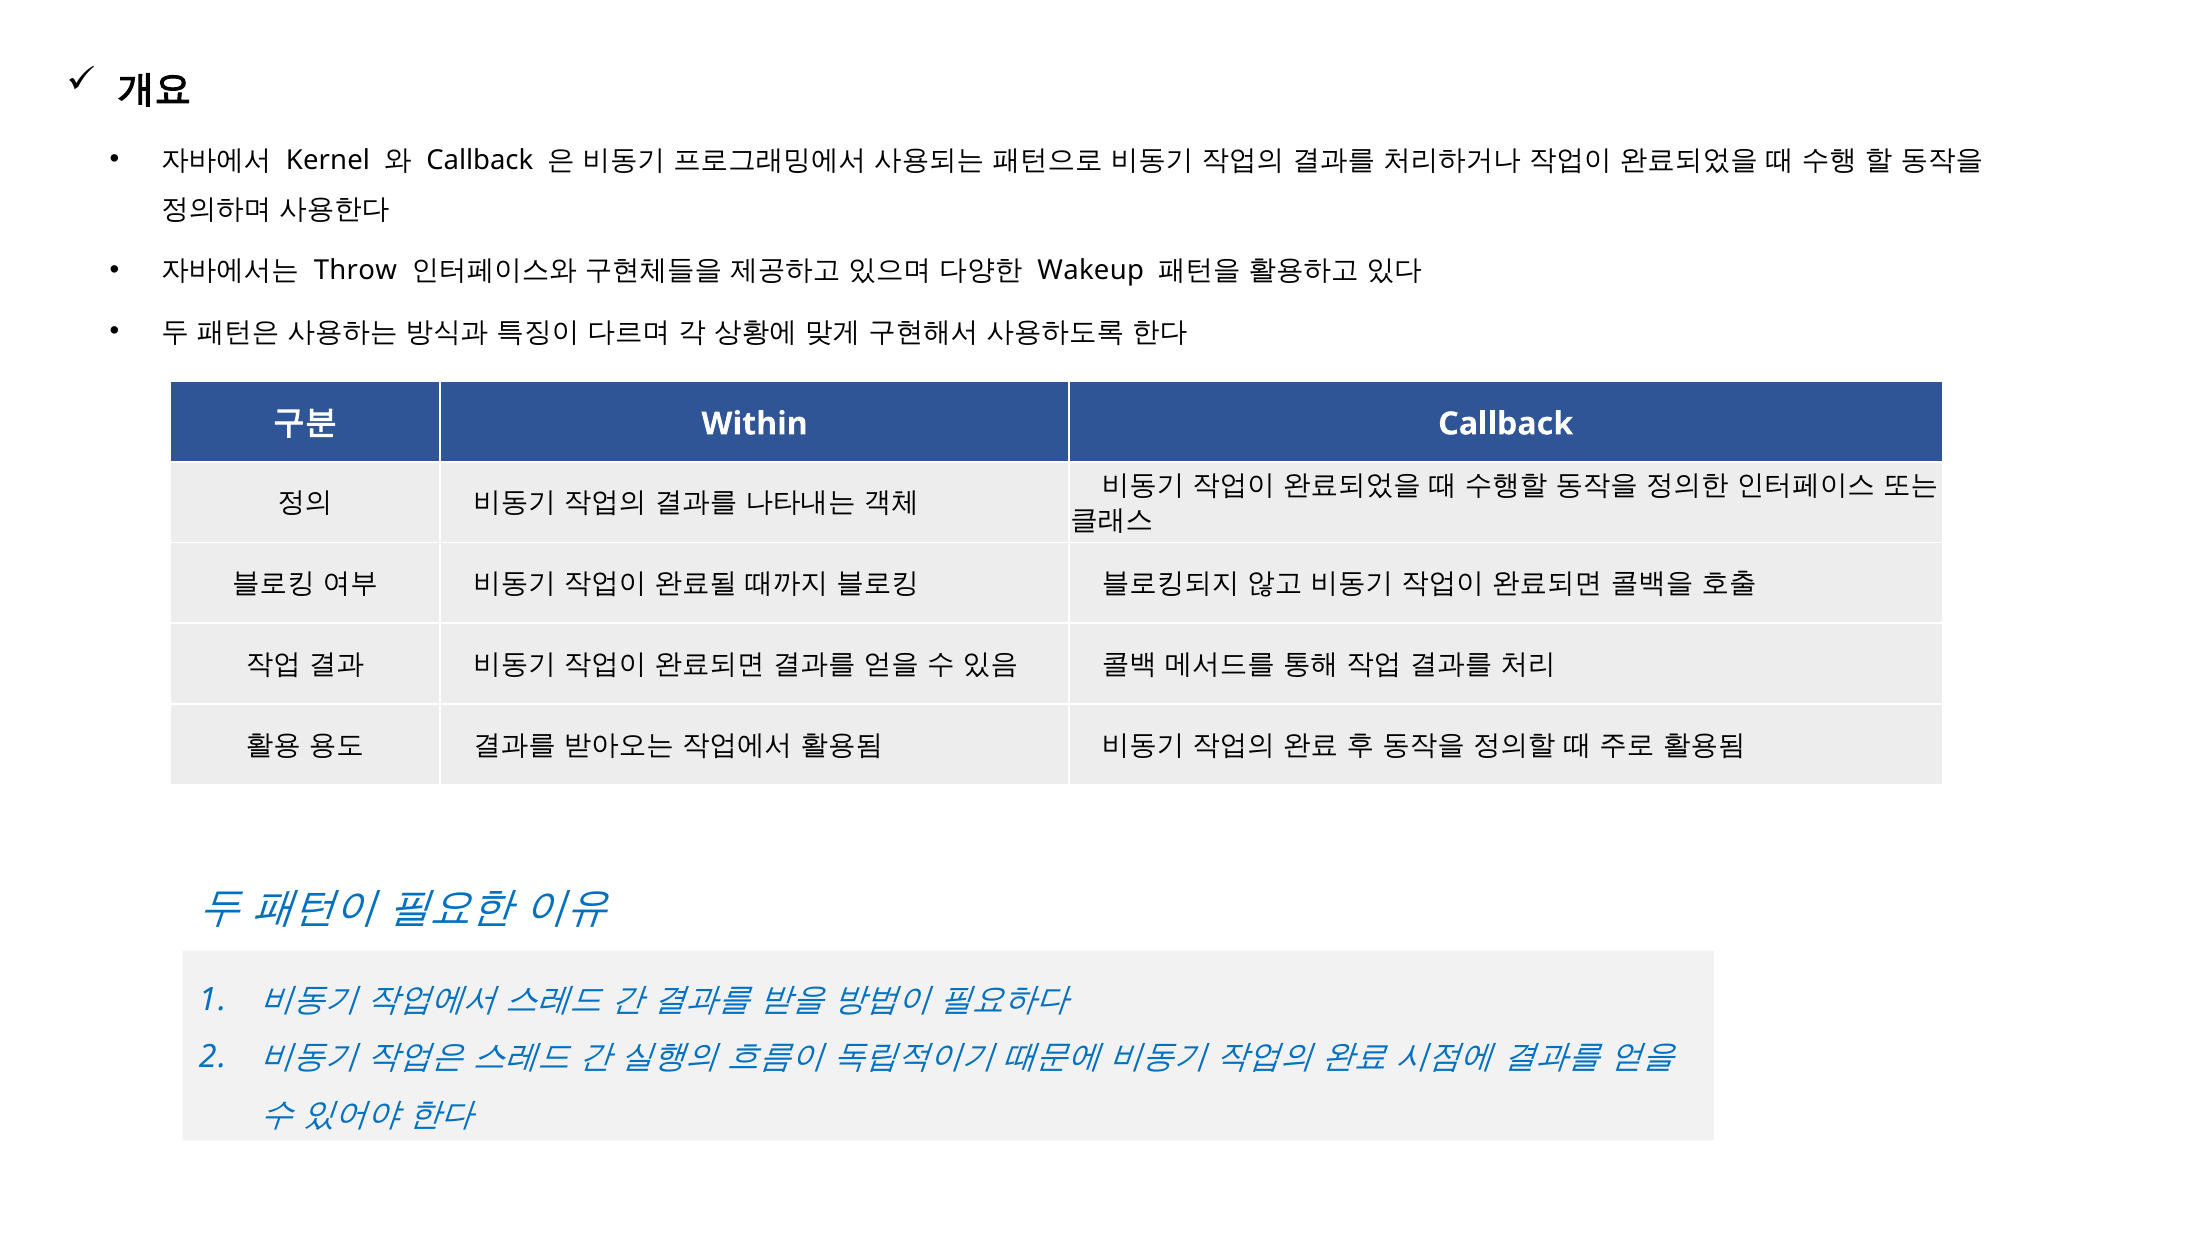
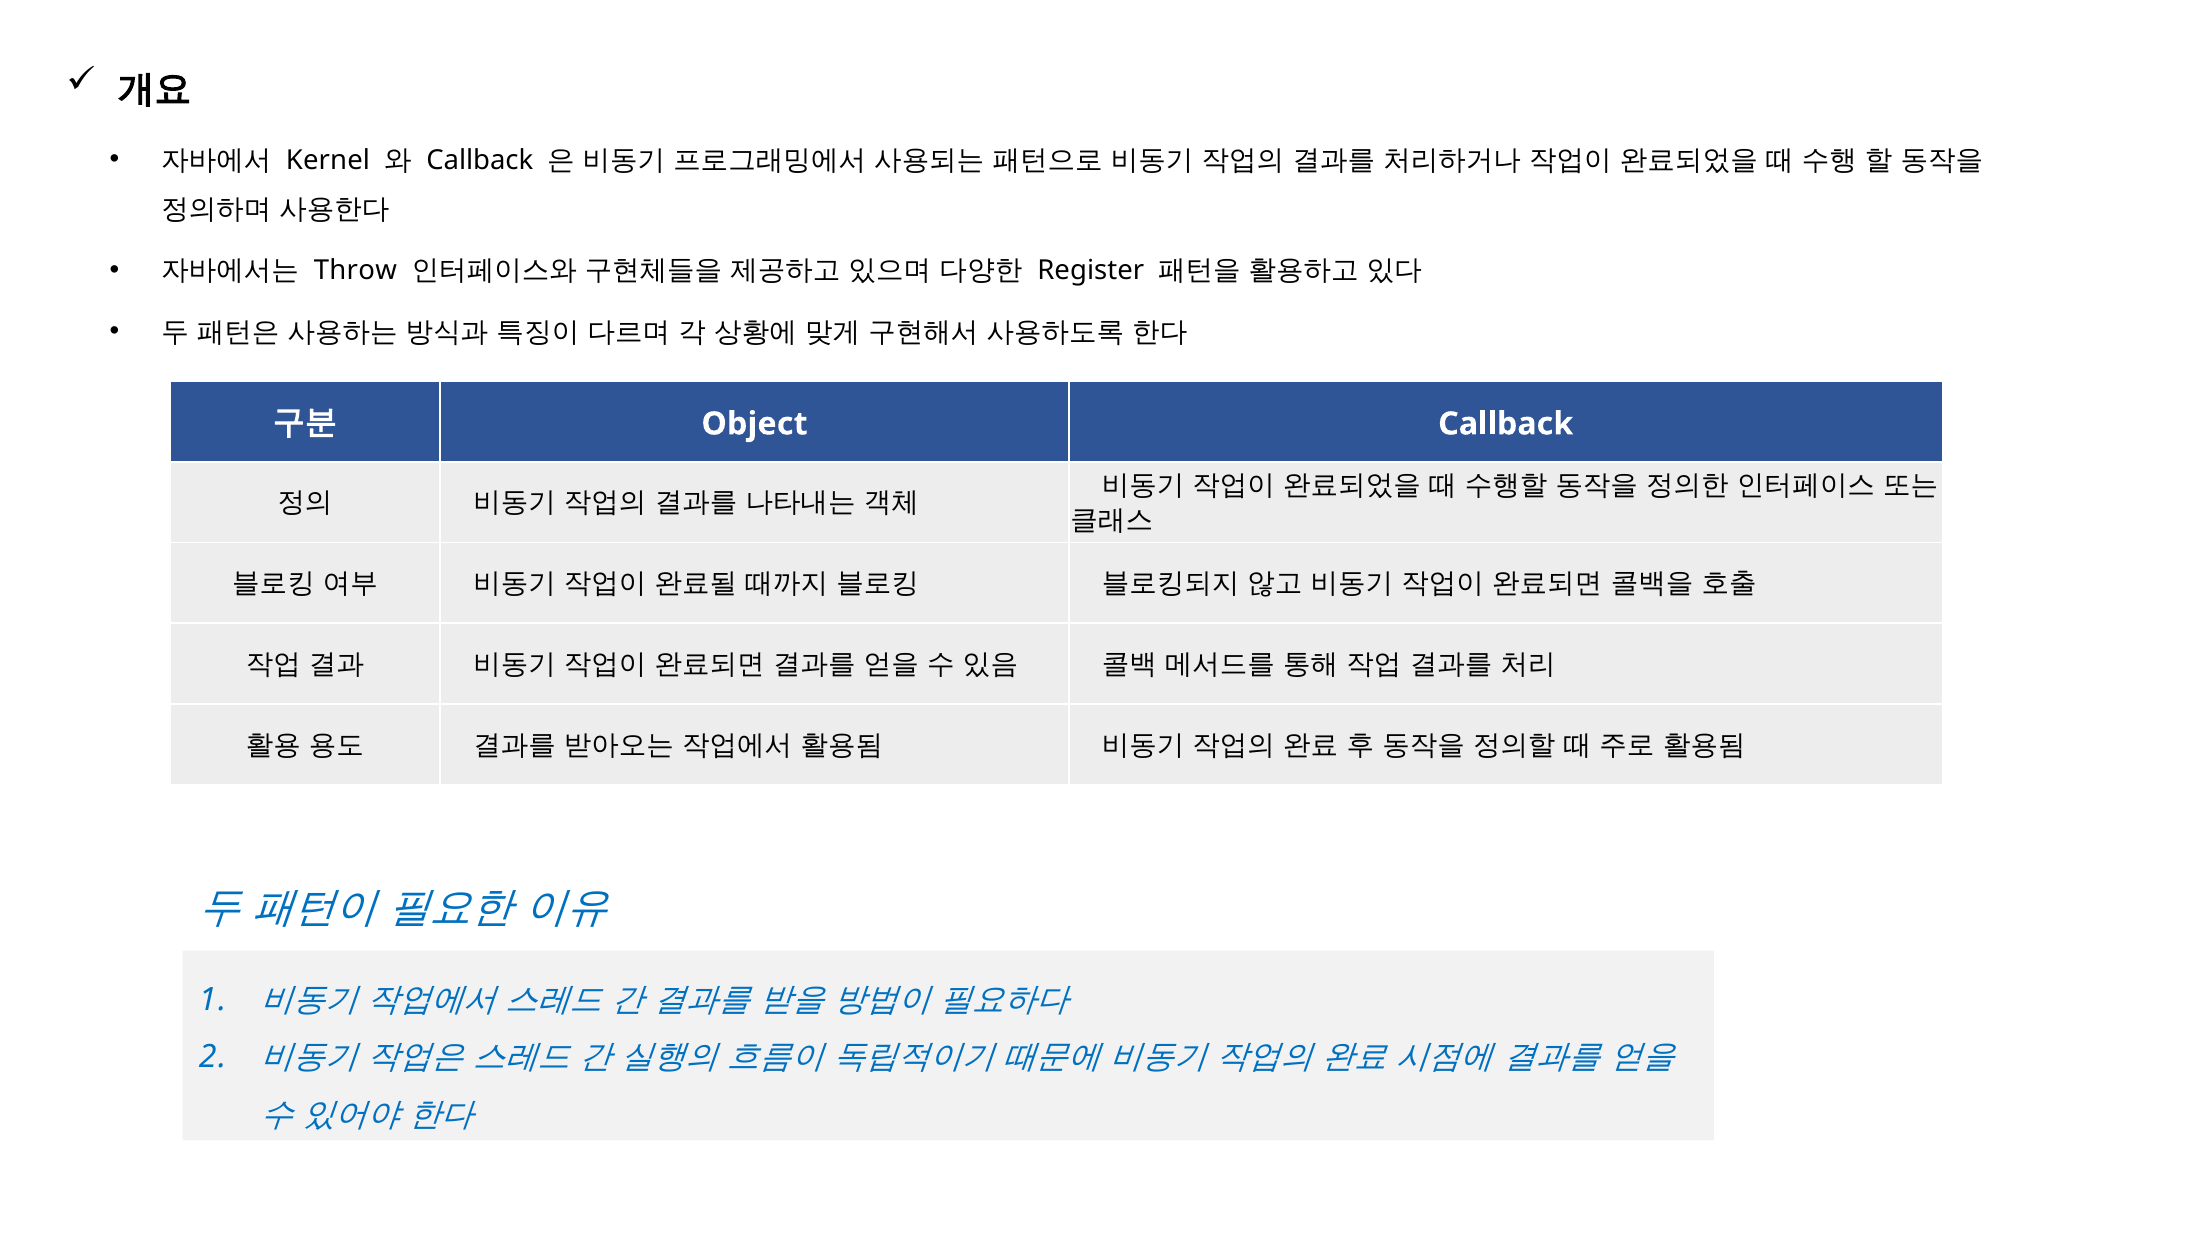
Wakeup: Wakeup -> Register
Within: Within -> Object
